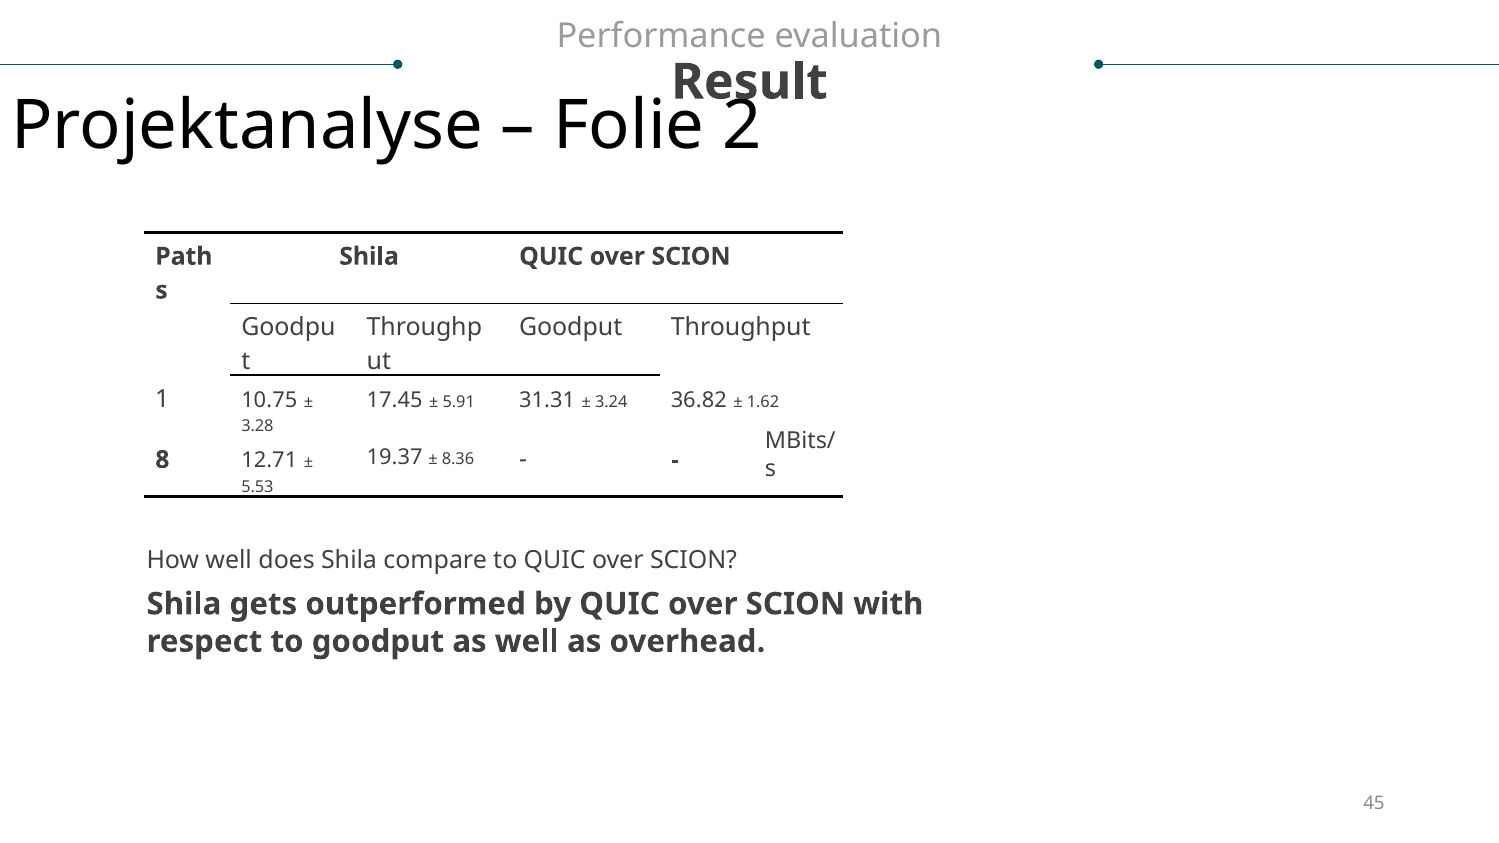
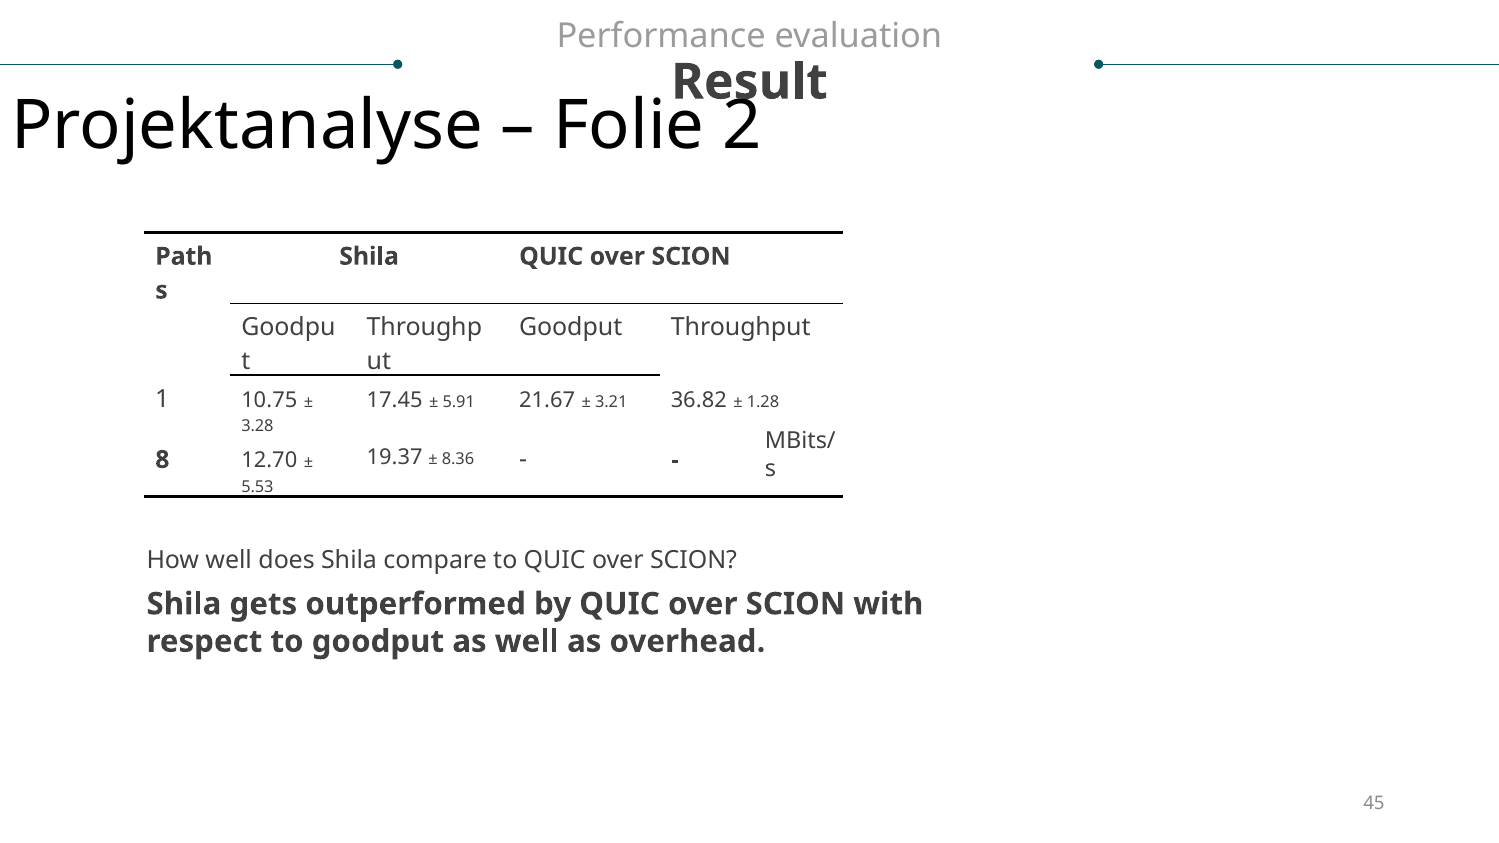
31.31: 31.31 -> 21.67
3.24: 3.24 -> 3.21
1.62: 1.62 -> 1.28
12.71: 12.71 -> 12.70
